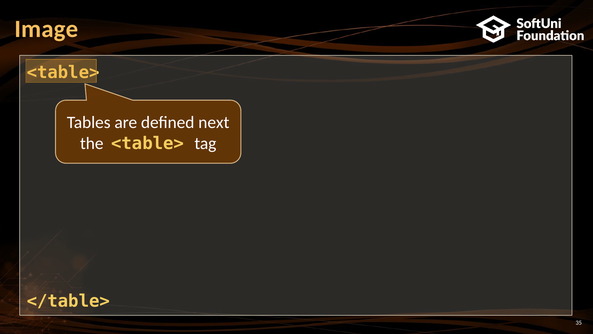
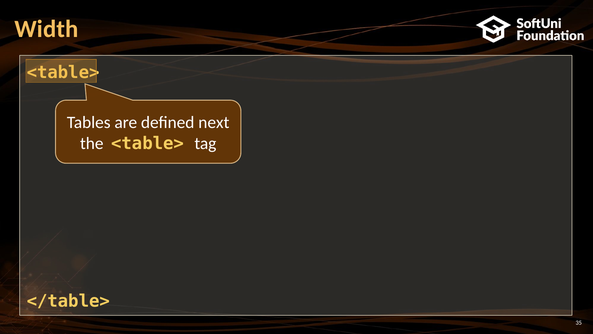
Image: Image -> Width
